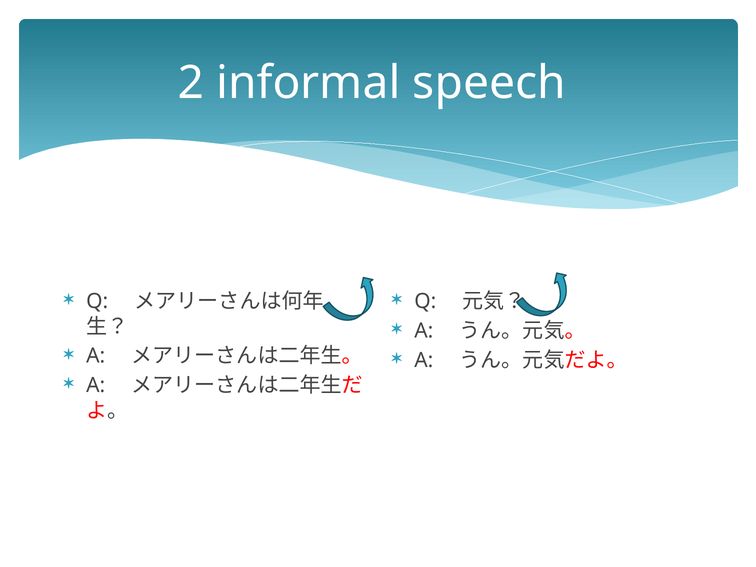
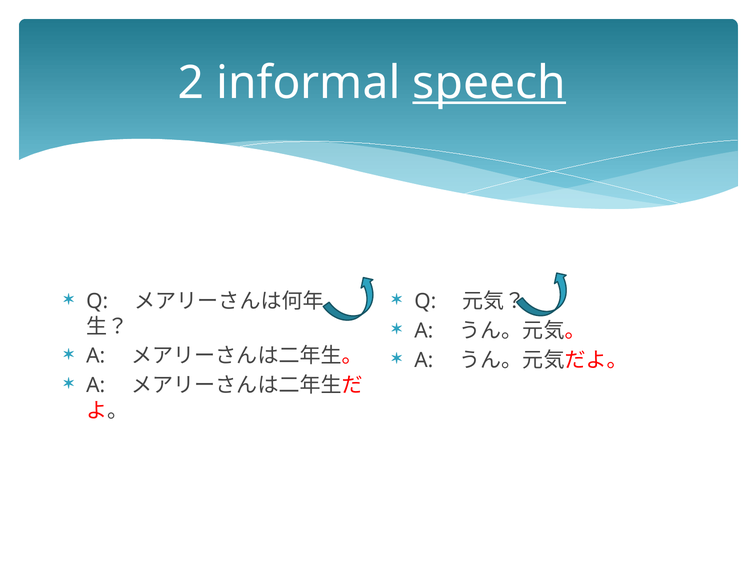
speech underline: none -> present
